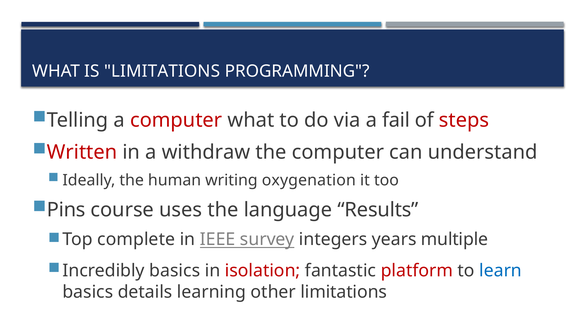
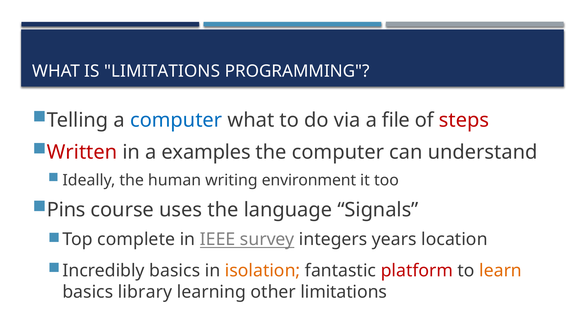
computer at (176, 120) colour: red -> blue
fail: fail -> file
withdraw: withdraw -> examples
oxygenation: oxygenation -> environment
Results: Results -> Signals
multiple: multiple -> location
isolation colour: red -> orange
learn colour: blue -> orange
details: details -> library
